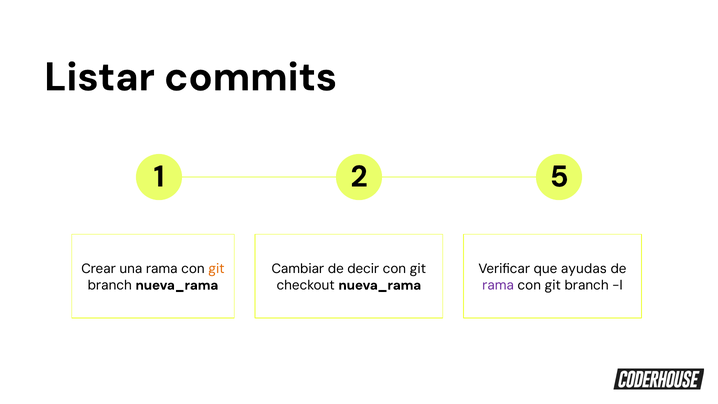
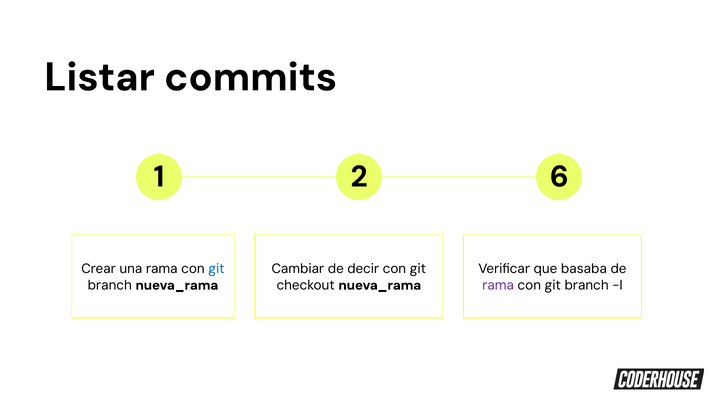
5: 5 -> 6
git at (217, 269) colour: orange -> blue
ayudas: ayudas -> basaba
